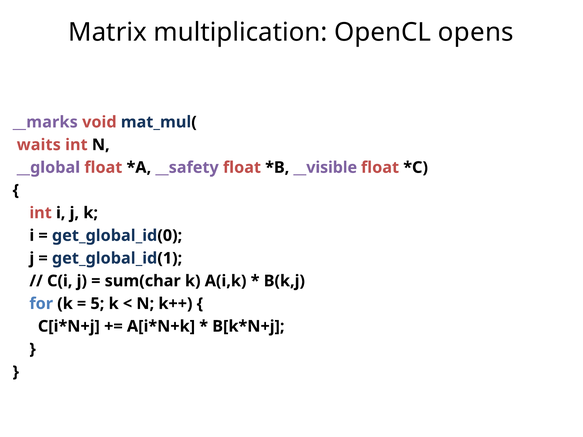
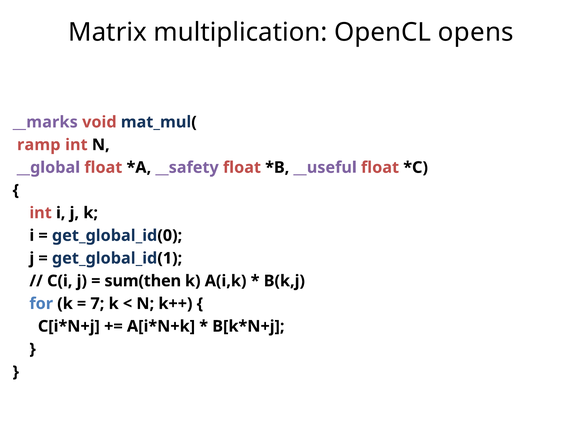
waits: waits -> ramp
__visible: __visible -> __useful
sum(char: sum(char -> sum(then
5: 5 -> 7
